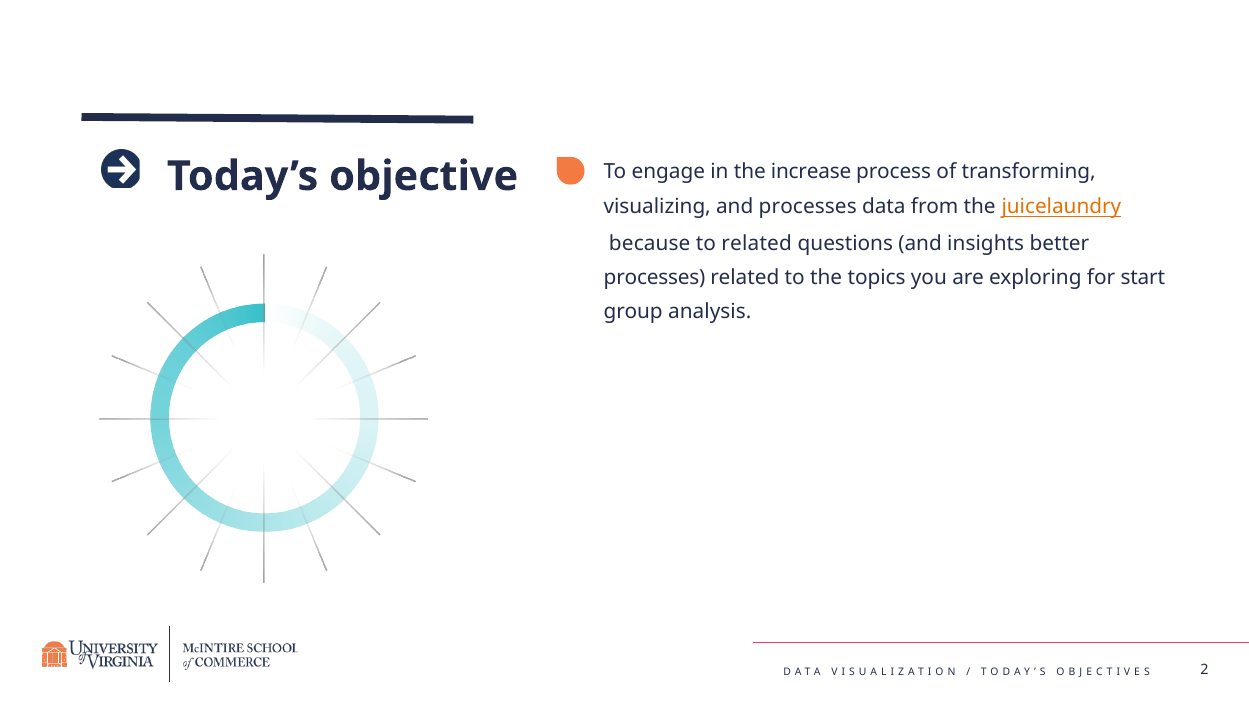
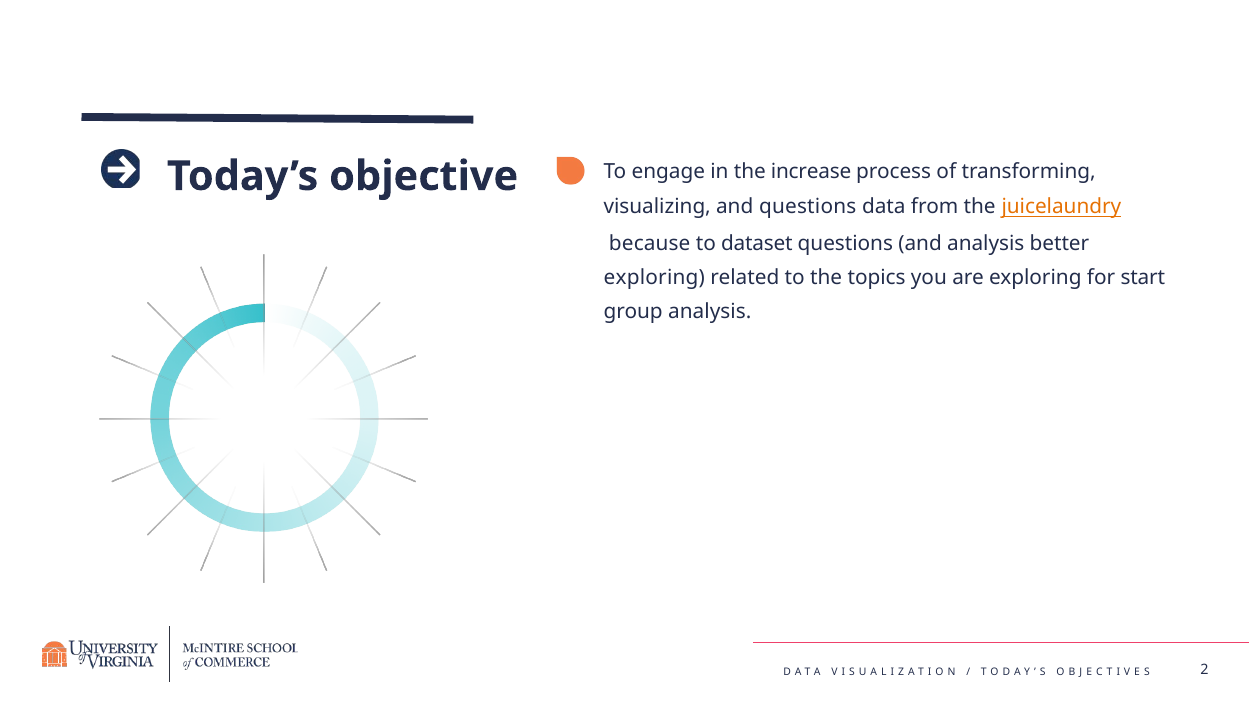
and processes: processes -> questions
to related: related -> dataset
and insights: insights -> analysis
processes at (655, 277): processes -> exploring
